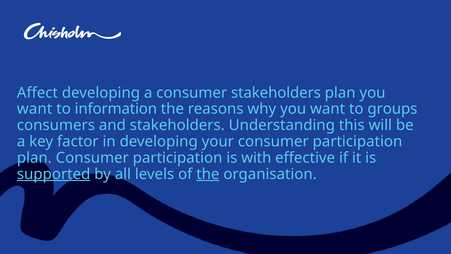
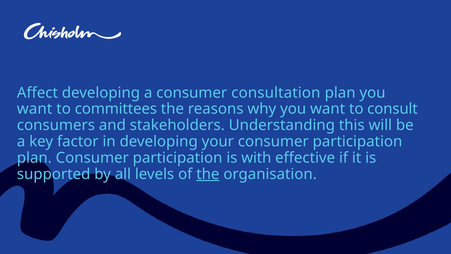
consumer stakeholders: stakeholders -> consultation
information: information -> committees
groups: groups -> consult
supported underline: present -> none
